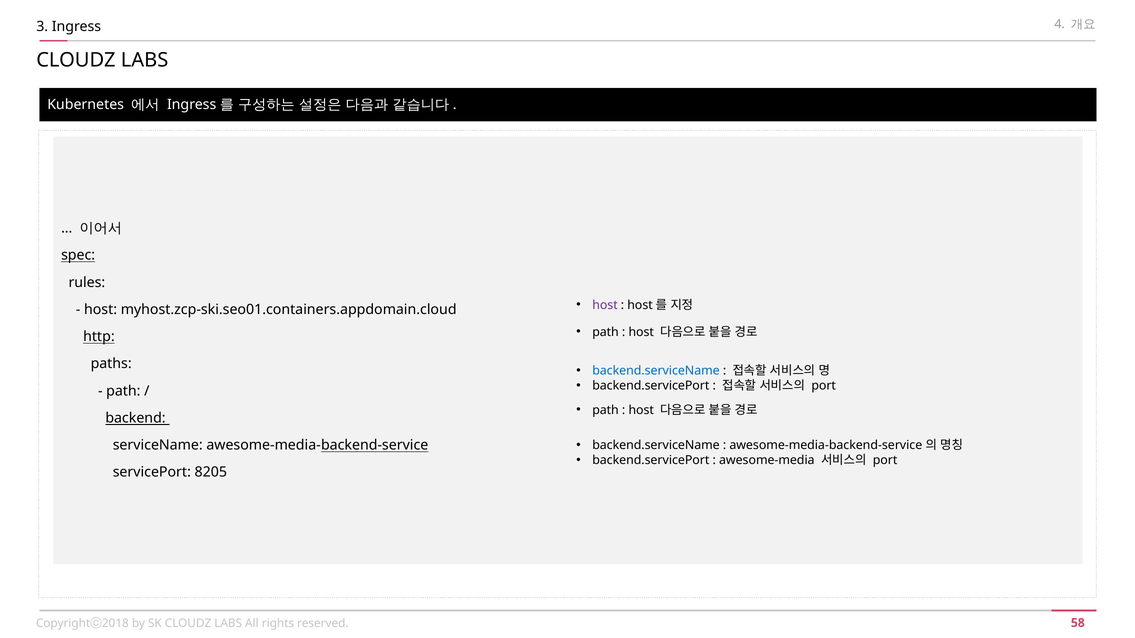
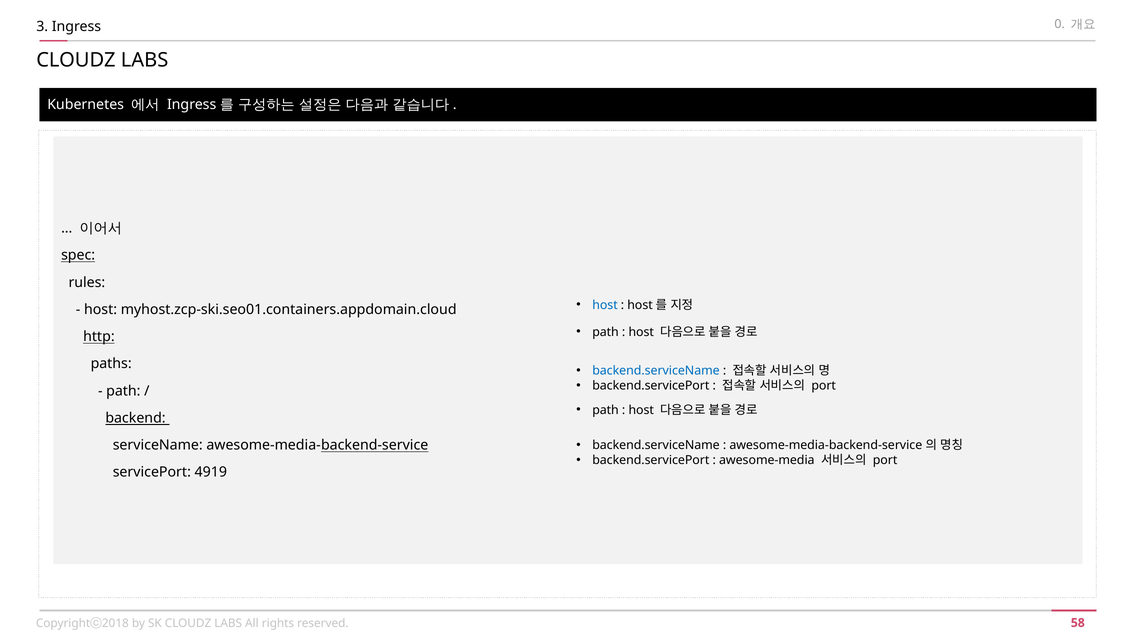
4: 4 -> 0
host at (605, 305) colour: purple -> blue
8205: 8205 -> 4919
